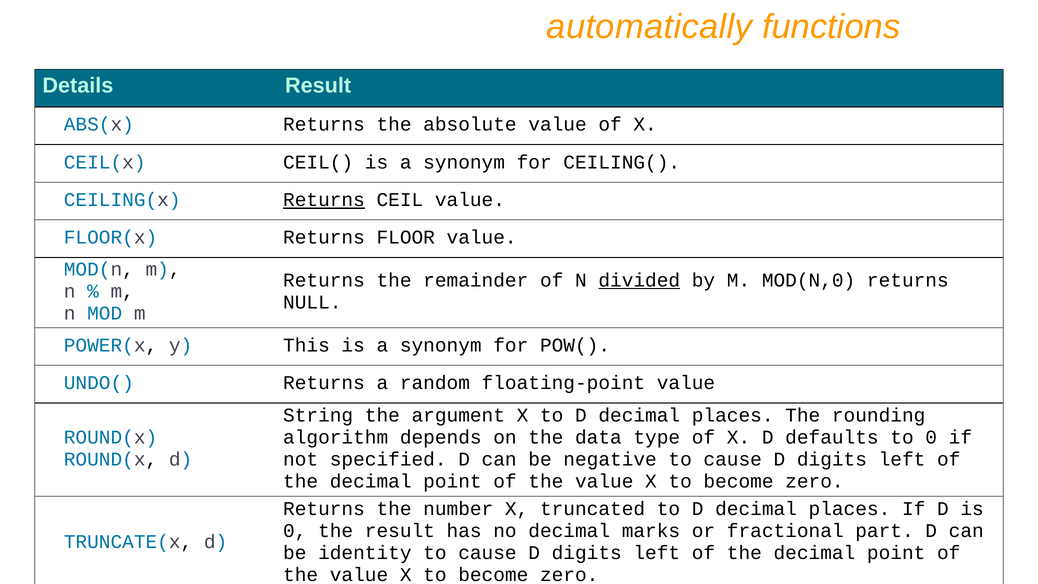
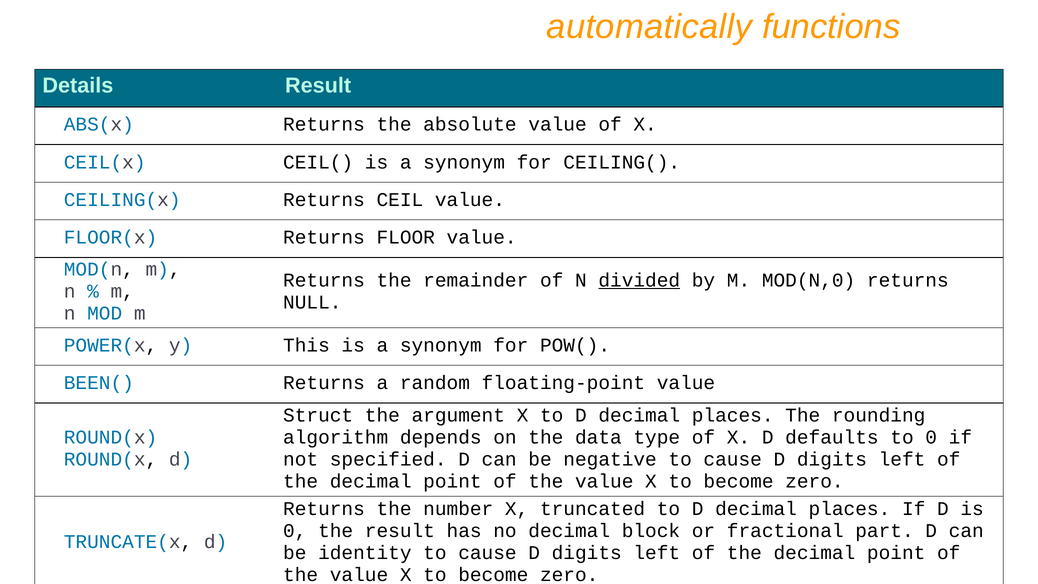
Returns at (324, 200) underline: present -> none
UNDO(: UNDO( -> BEEN(
String: String -> Struct
marks: marks -> block
